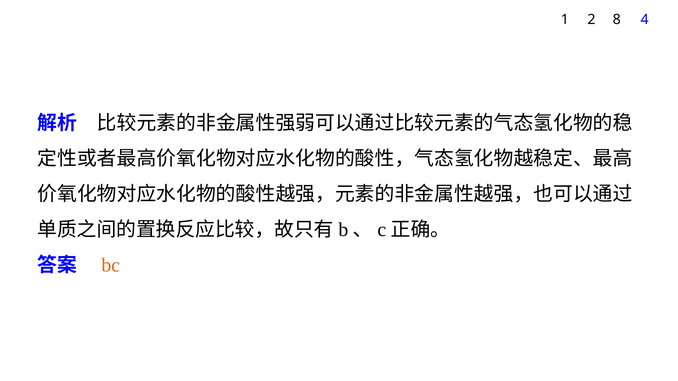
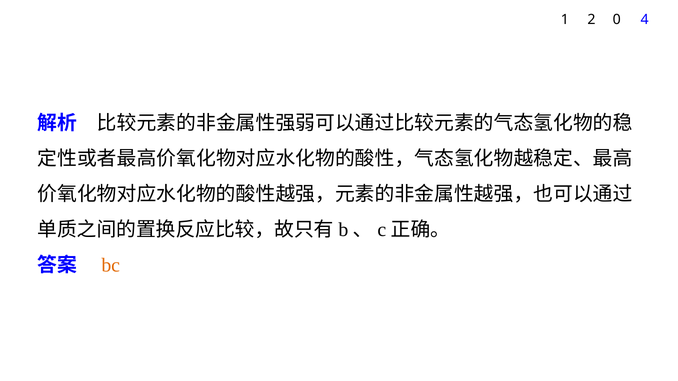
8: 8 -> 0
